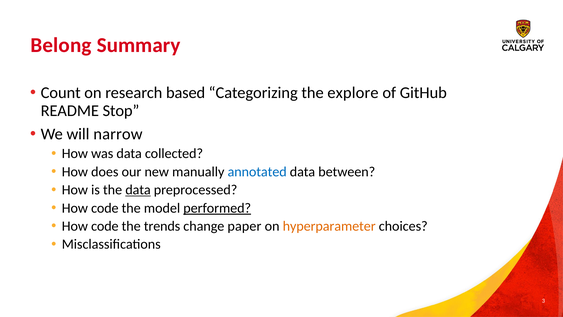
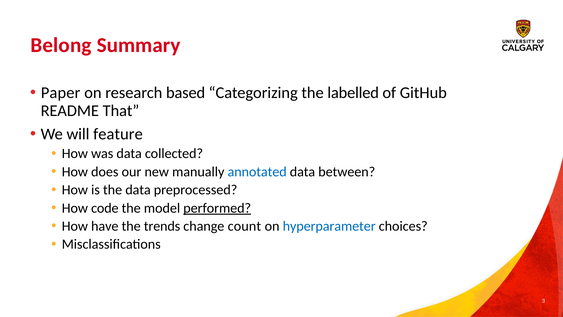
Count: Count -> Paper
explore: explore -> labelled
Stop: Stop -> That
narrow: narrow -> feature
data at (138, 190) underline: present -> none
code at (105, 226): code -> have
paper: paper -> count
hyperparameter colour: orange -> blue
